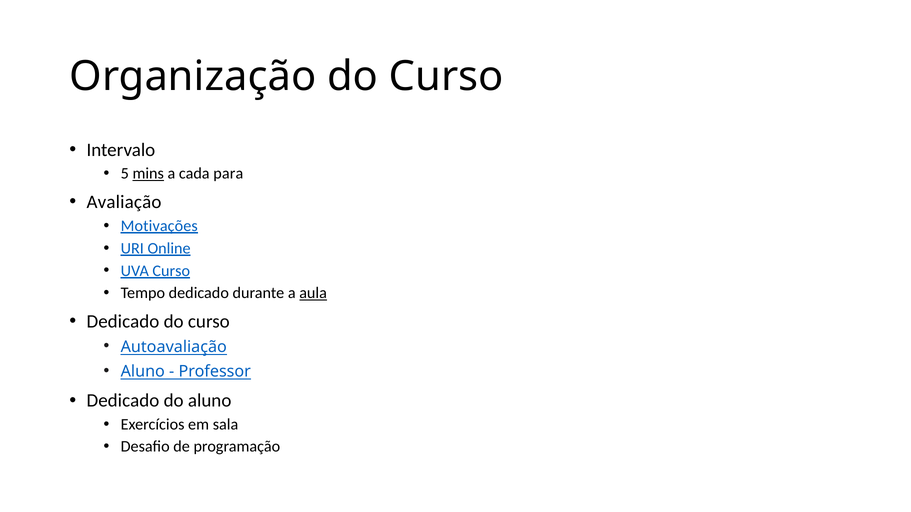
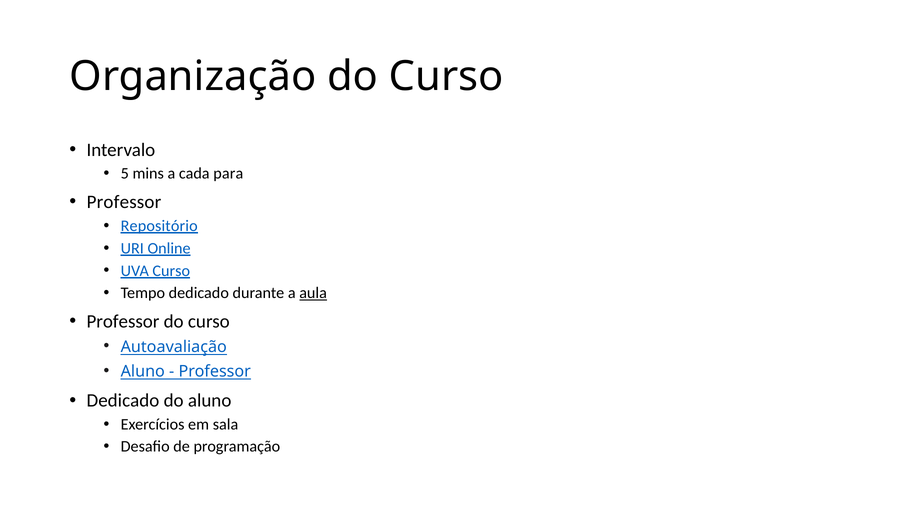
mins underline: present -> none
Avaliação at (124, 202): Avaliação -> Professor
Motivações: Motivações -> Repositório
Dedicado at (123, 322): Dedicado -> Professor
